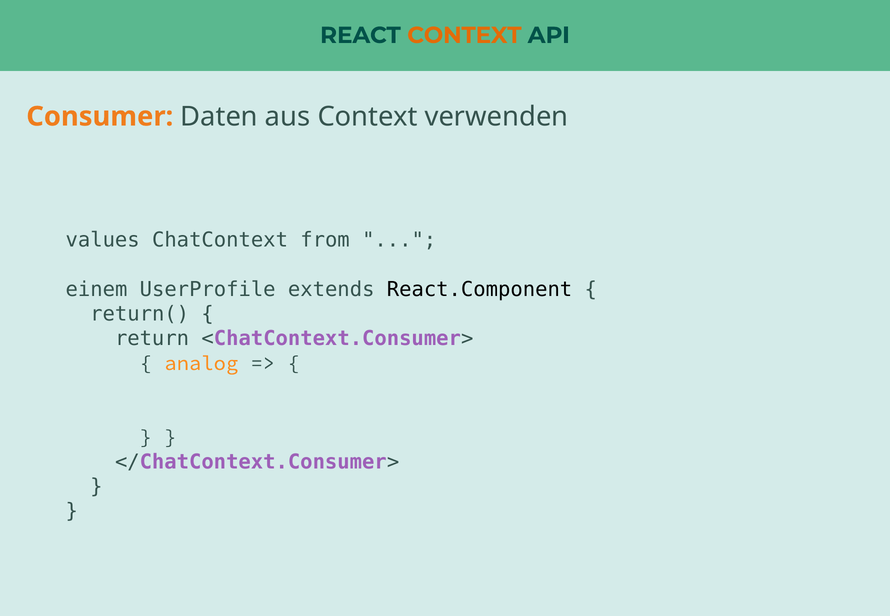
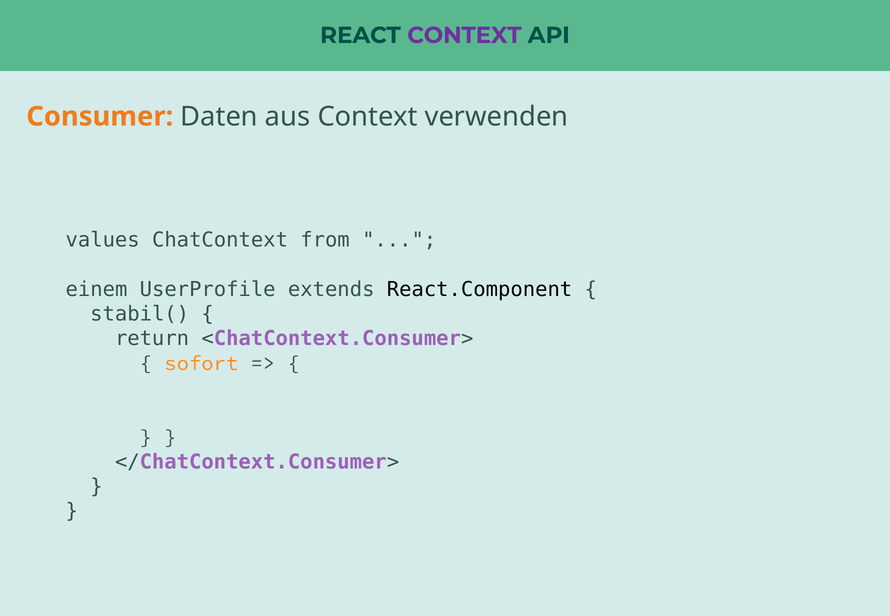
CONTEXT at (464, 35) colour: orange -> purple
return(: return( -> stabil(
analog: analog -> sofort
